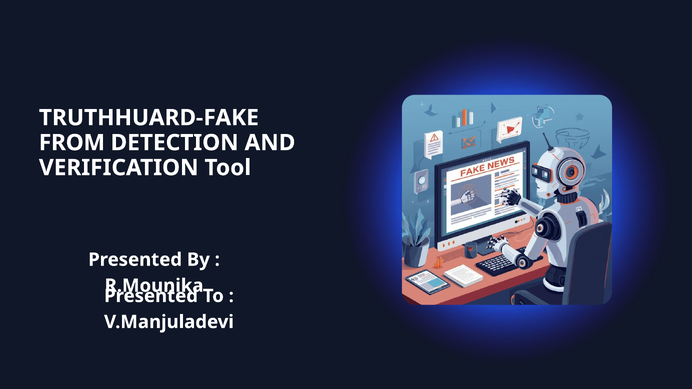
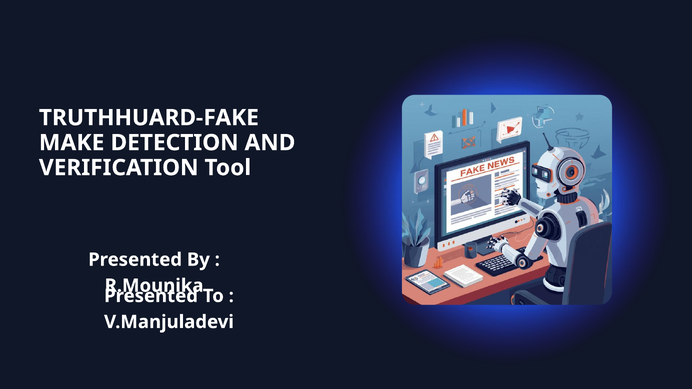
FROM: FROM -> MAKE
